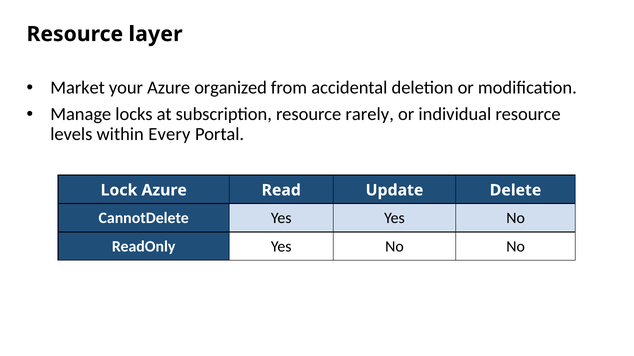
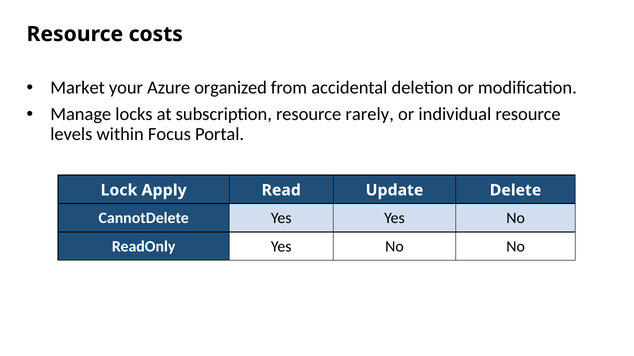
layer: layer -> costs
Every: Every -> Focus
Lock Azure: Azure -> Apply
